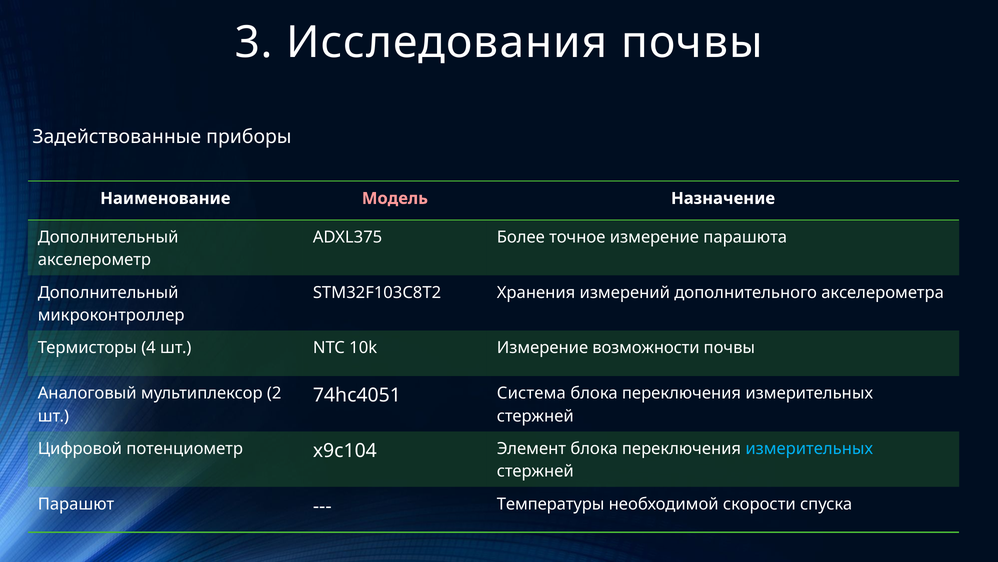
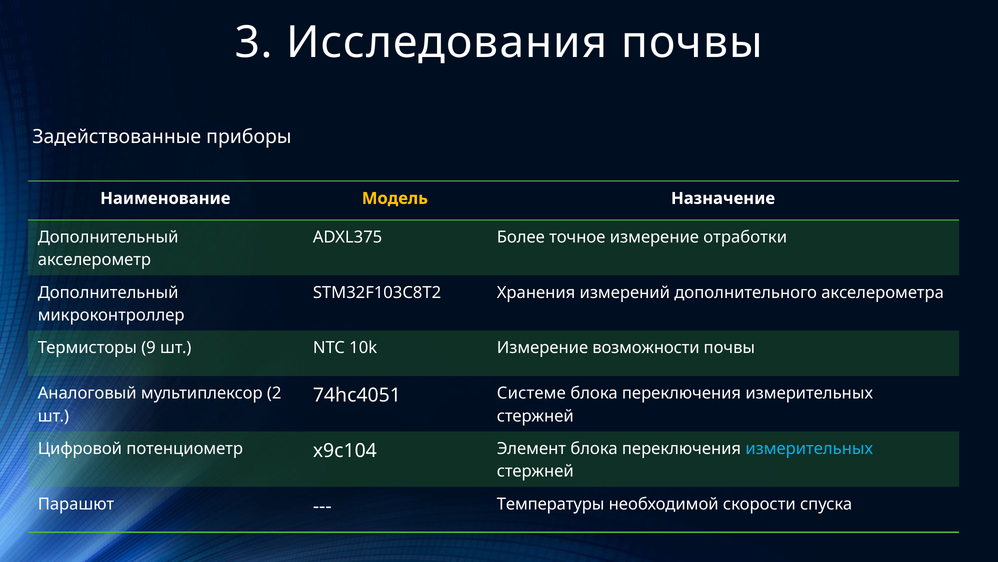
Модель colour: pink -> yellow
парашюта: парашюта -> отработки
4: 4 -> 9
Система: Система -> Системе
